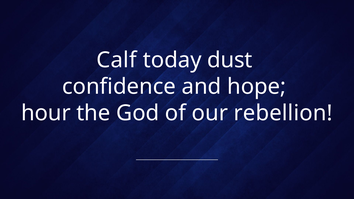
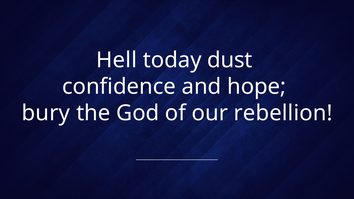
Calf: Calf -> Hell
hour: hour -> bury
